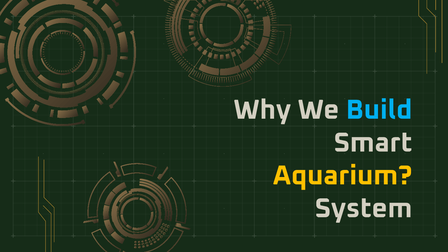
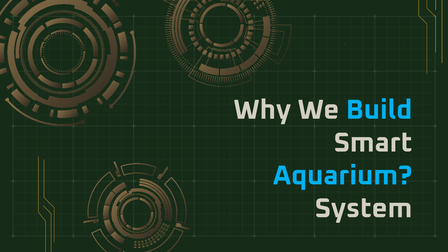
Aquarium colour: yellow -> light blue
